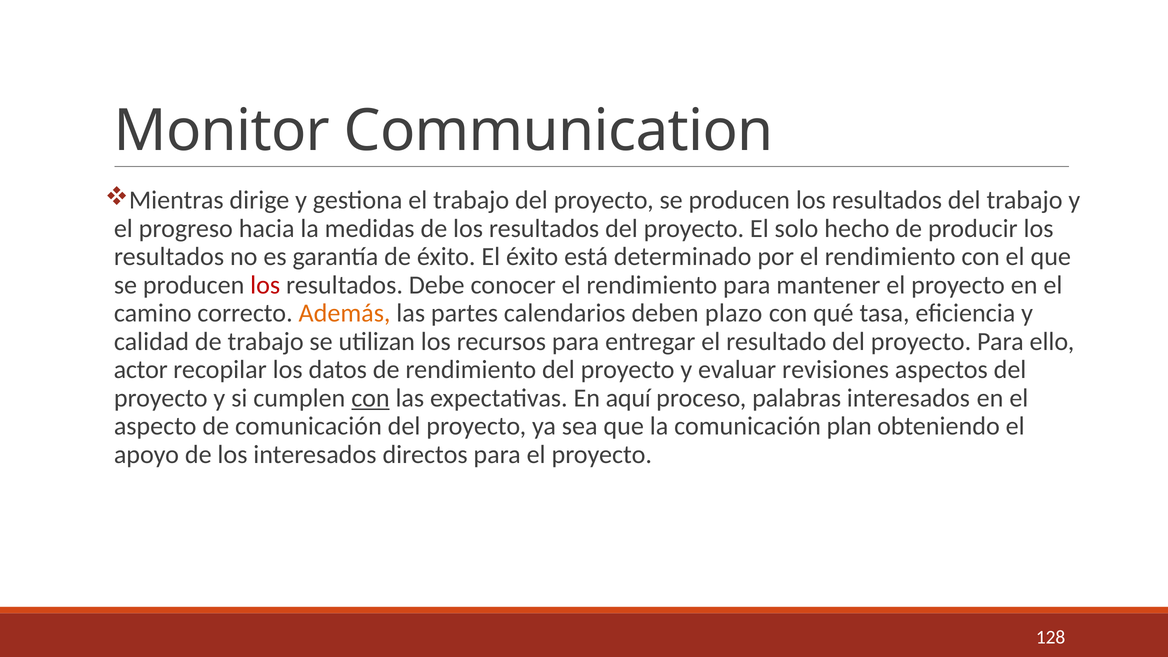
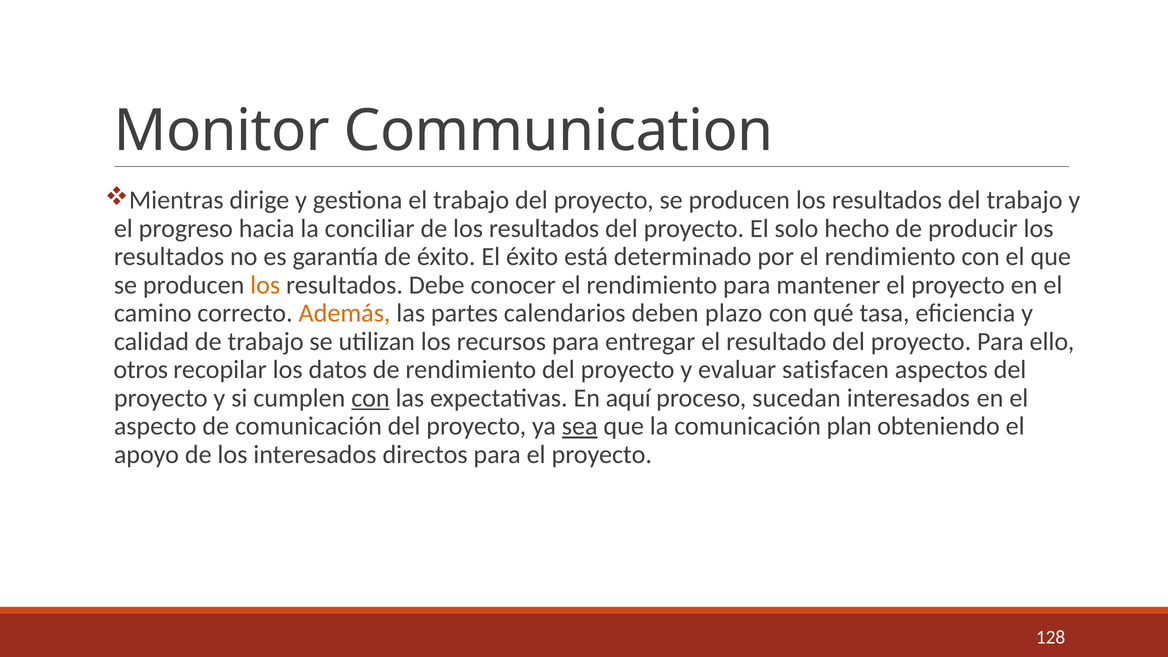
medidas: medidas -> conciliar
los at (265, 285) colour: red -> orange
actor: actor -> otros
revisiones: revisiones -> satisfacen
palabras: palabras -> sucedan
sea underline: none -> present
